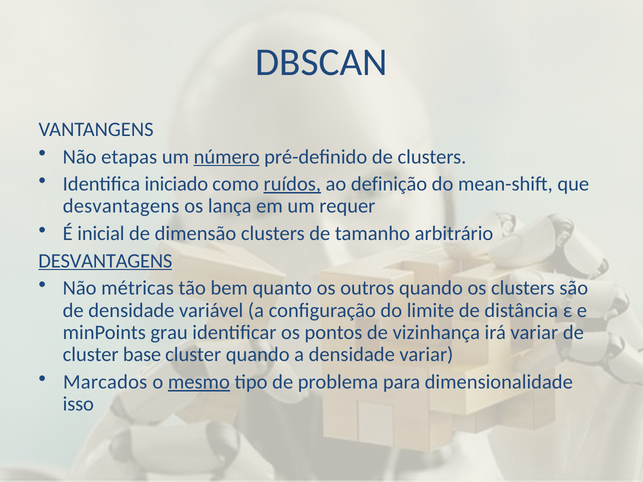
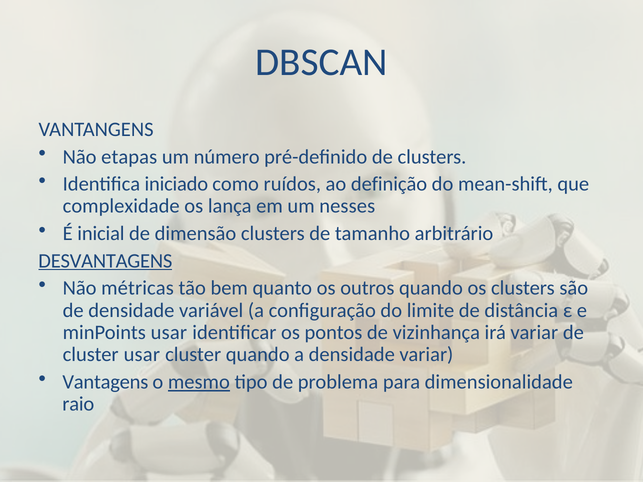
número underline: present -> none
ruídos underline: present -> none
desvantagens at (121, 206): desvantagens -> complexidade
requer: requer -> nesses
minPoints grau: grau -> usar
cluster base: base -> usar
Marcados: Marcados -> Vantagens
isso: isso -> raio
